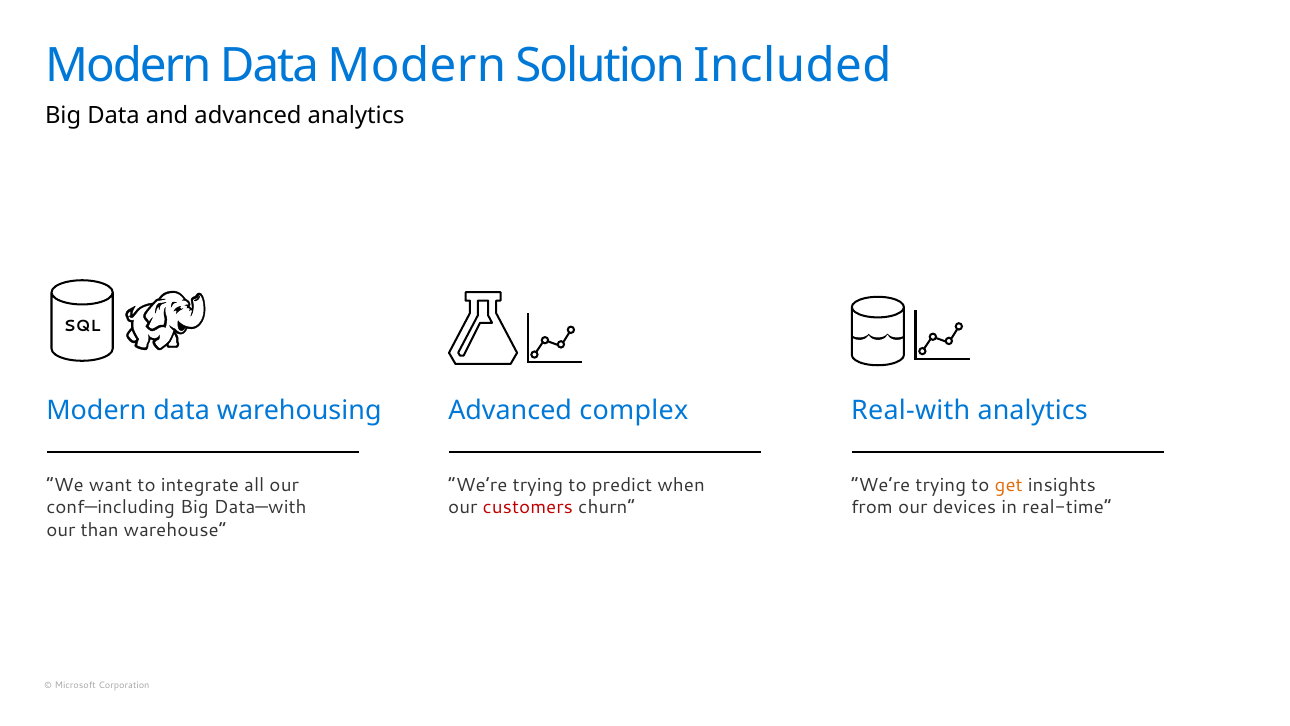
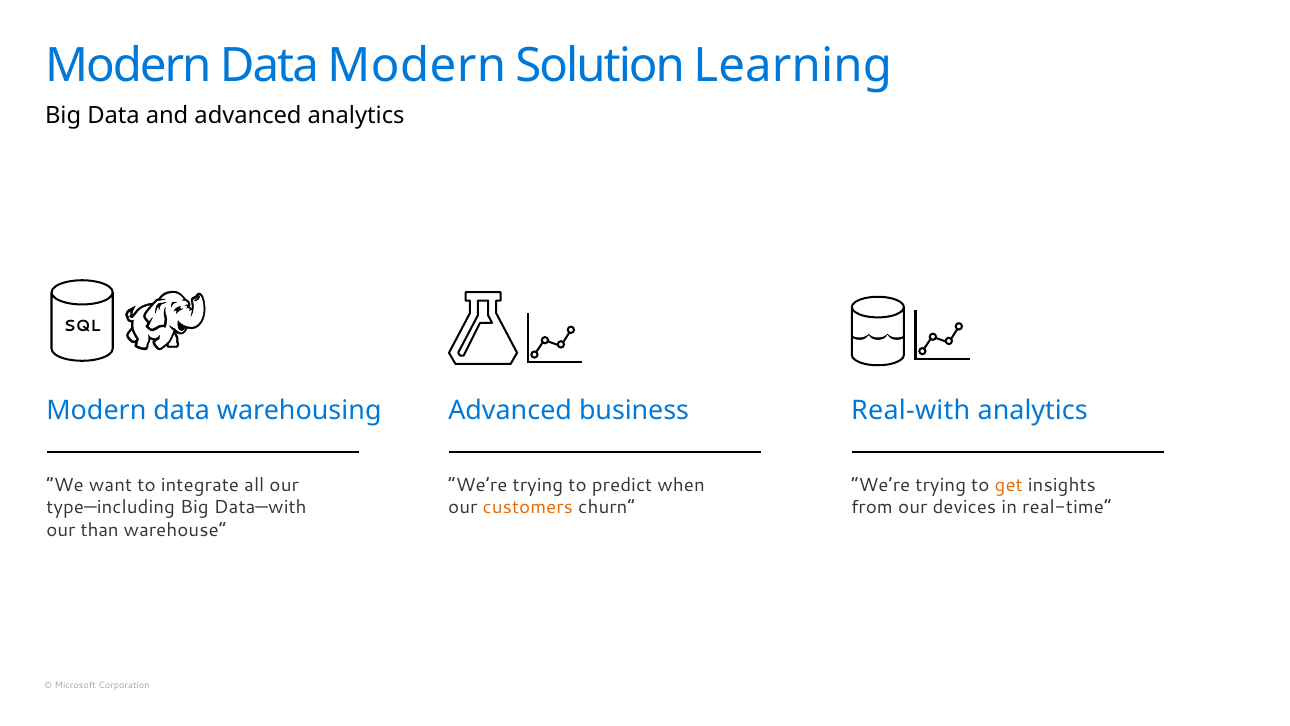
Included: Included -> Learning
complex: complex -> business
customers colour: red -> orange
conf—including: conf—including -> type—including
